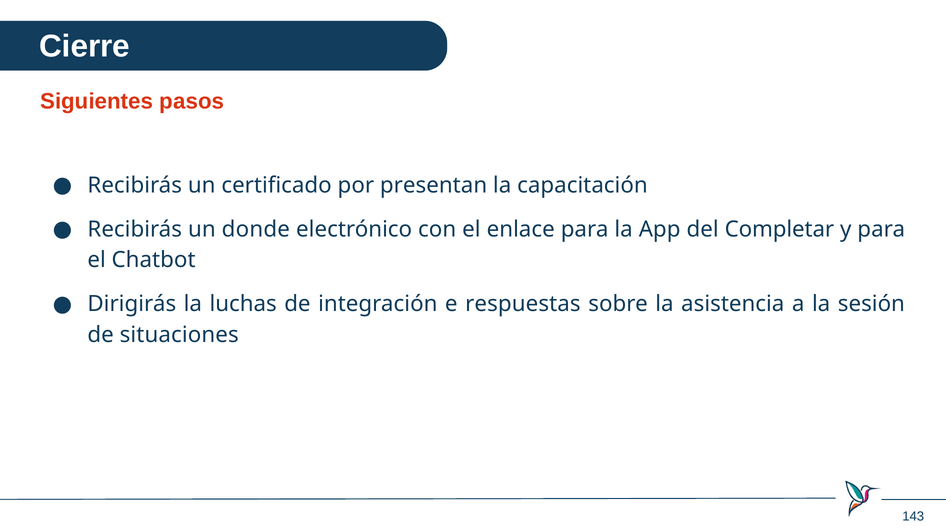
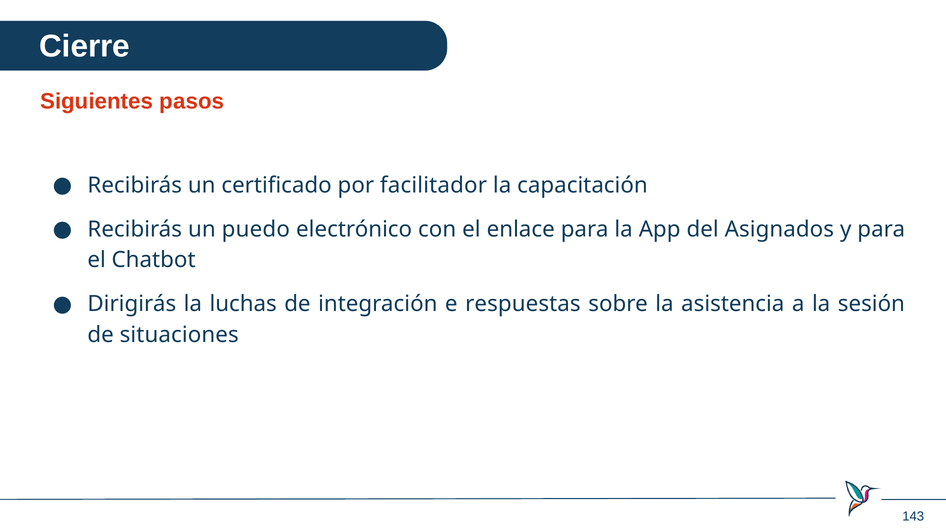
presentan: presentan -> facilitador
donde: donde -> puedo
Completar: Completar -> Asignados
